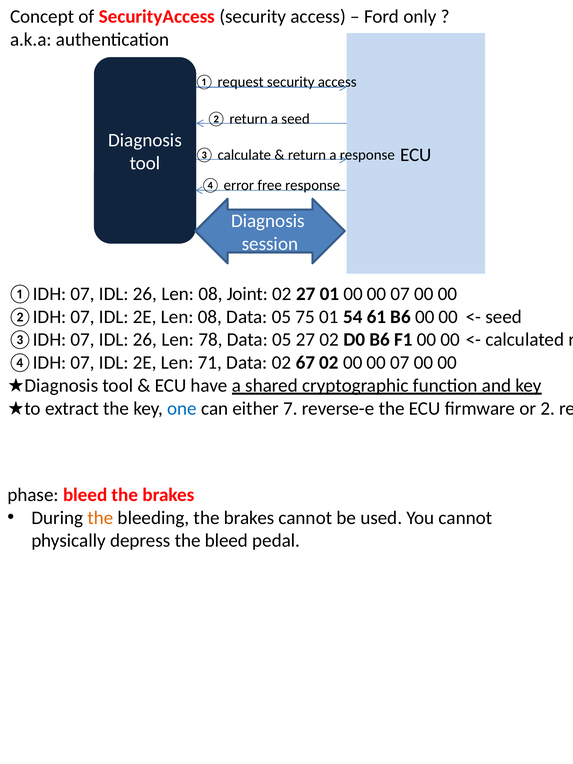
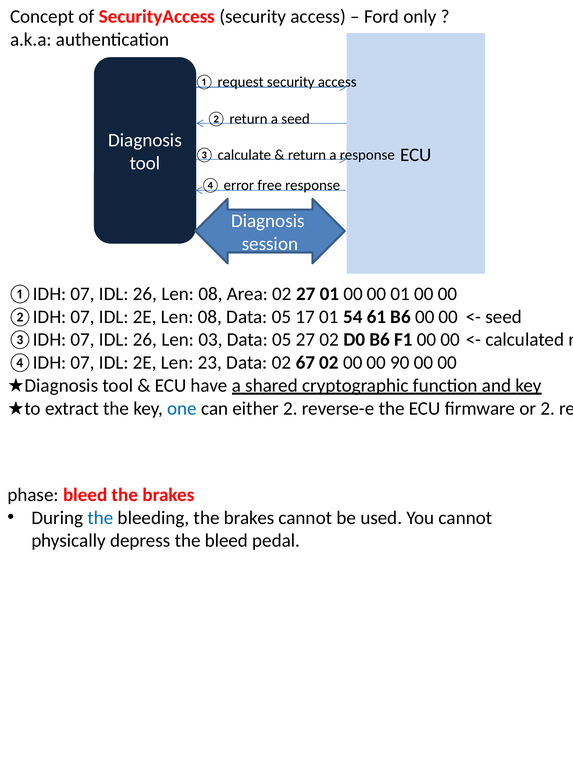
Joint: Joint -> Area
01 00 00 07: 07 -> 01
75: 75 -> 17
78: 78 -> 03
71: 71 -> 23
02 00 00 07: 07 -> 90
either 7: 7 -> 2
the at (100, 518) colour: orange -> blue
